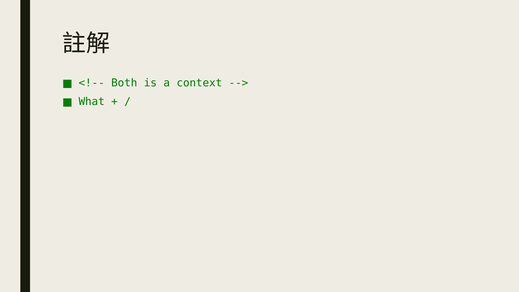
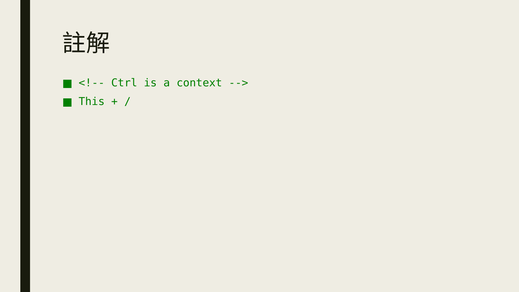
Both: Both -> Ctrl
What: What -> This
